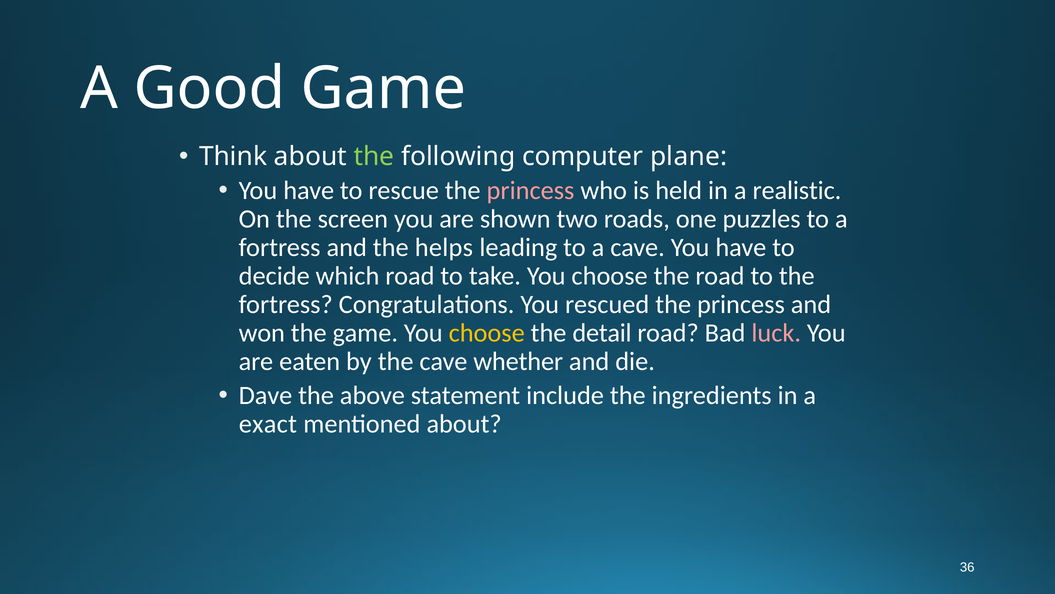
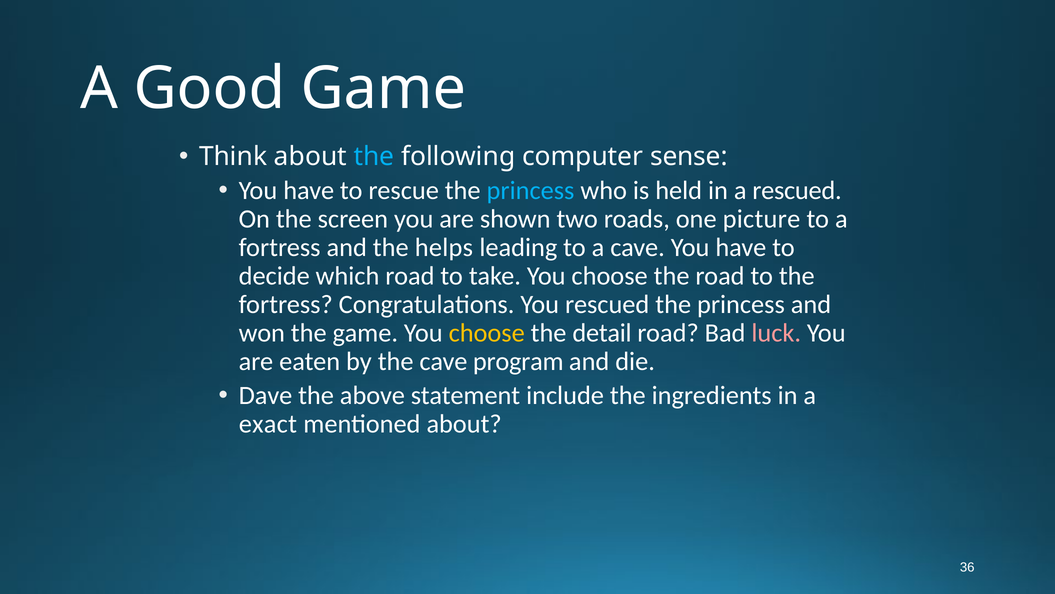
the at (374, 157) colour: light green -> light blue
plane: plane -> sense
princess at (530, 190) colour: pink -> light blue
a realistic: realistic -> rescued
puzzles: puzzles -> picture
whether: whether -> program
